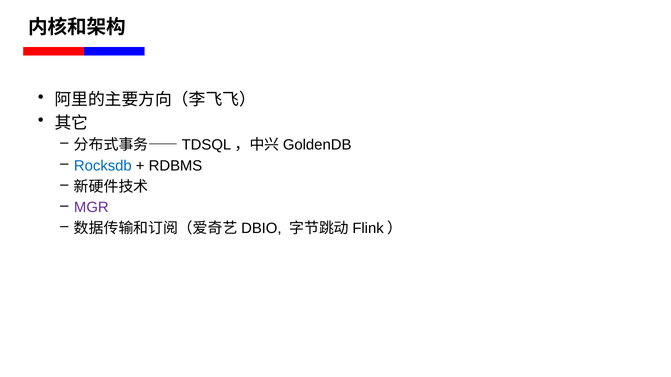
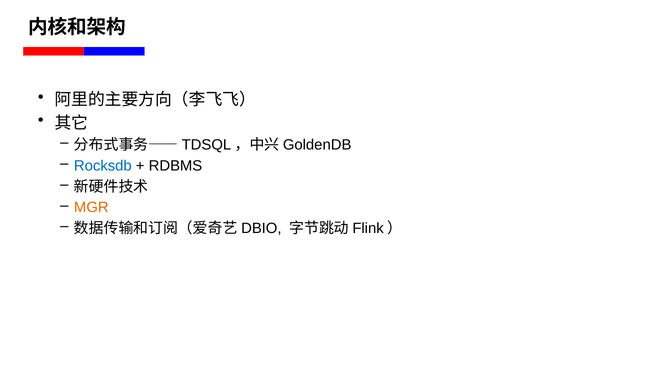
MGR colour: purple -> orange
